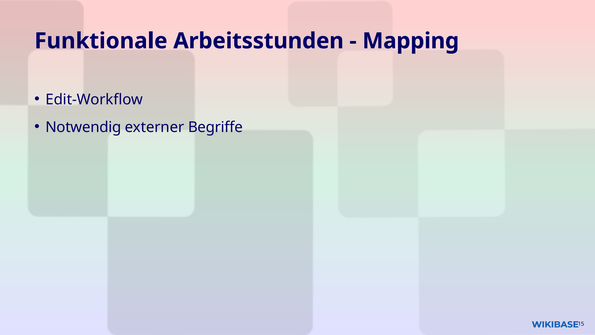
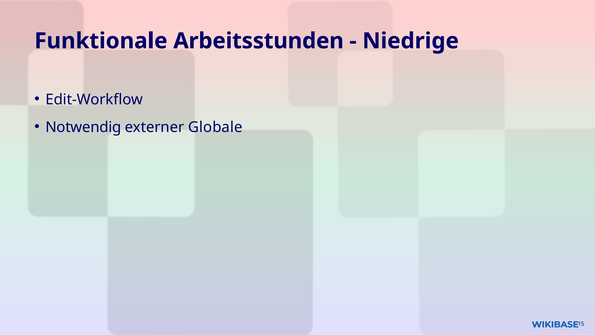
Mapping: Mapping -> Niedrige
Begriffe: Begriffe -> Globale
